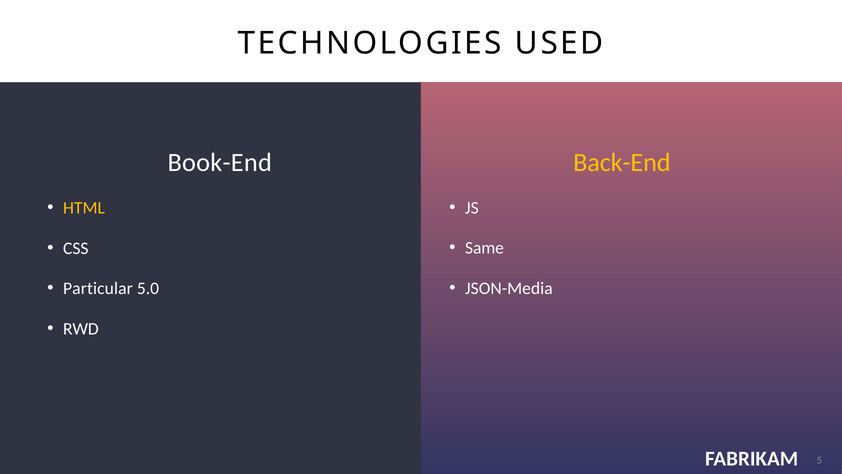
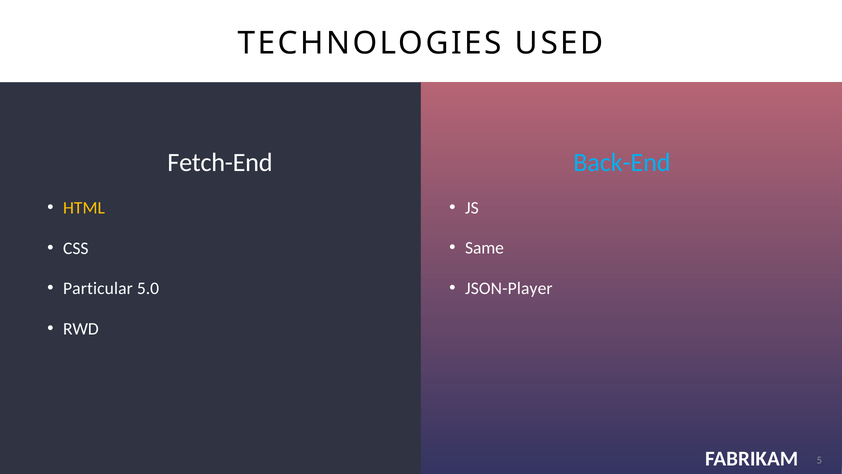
Book-End: Book-End -> Fetch-End
Back-End colour: yellow -> light blue
JSON-Media: JSON-Media -> JSON-Player
